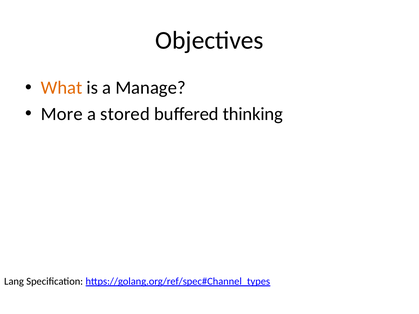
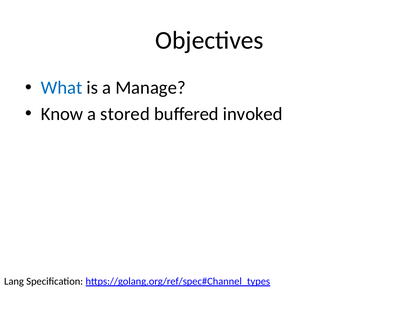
What colour: orange -> blue
More: More -> Know
thinking: thinking -> invoked
